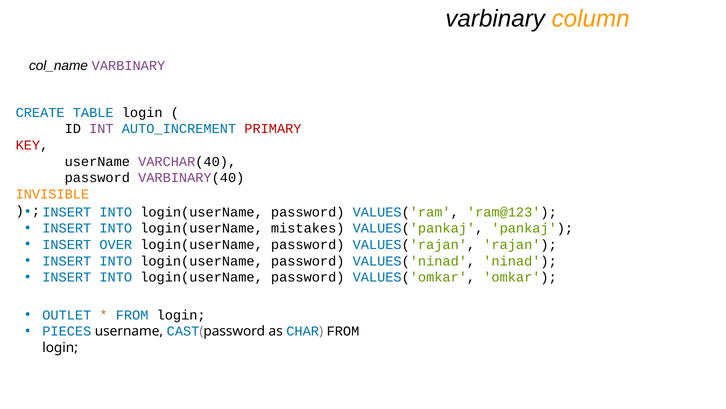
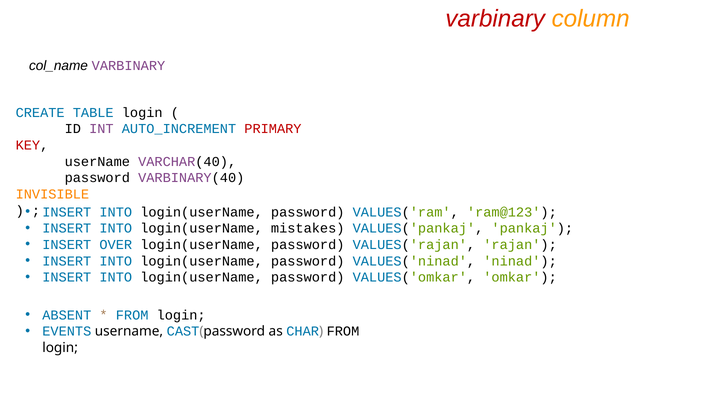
varbinary at (495, 19) colour: black -> red
OUTLET: OUTLET -> ABSENT
PIECES: PIECES -> EVENTS
